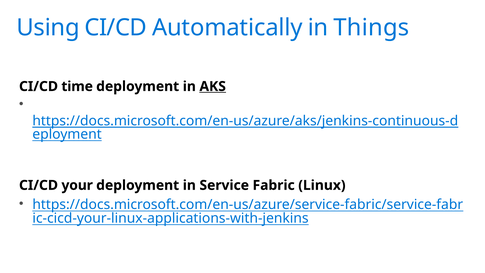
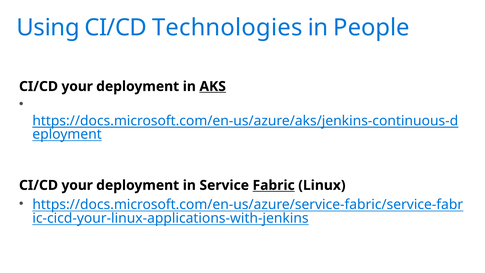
Automatically: Automatically -> Technologies
Things: Things -> People
time at (77, 86): time -> your
Fabric underline: none -> present
